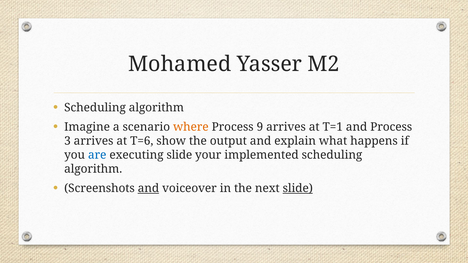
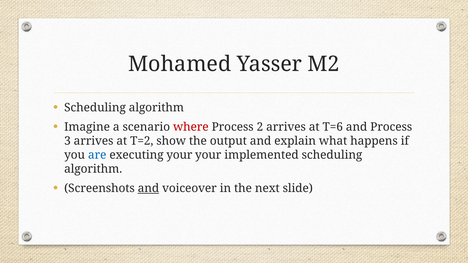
where colour: orange -> red
9: 9 -> 2
T=1: T=1 -> T=6
T=6: T=6 -> T=2
executing slide: slide -> your
slide at (298, 188) underline: present -> none
